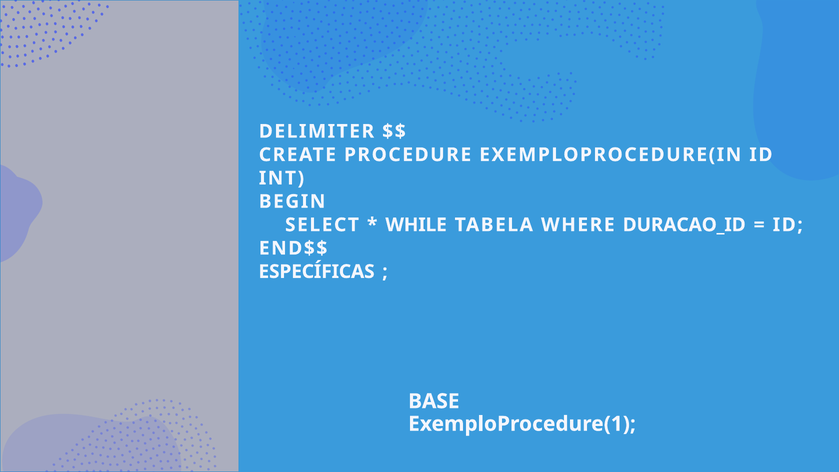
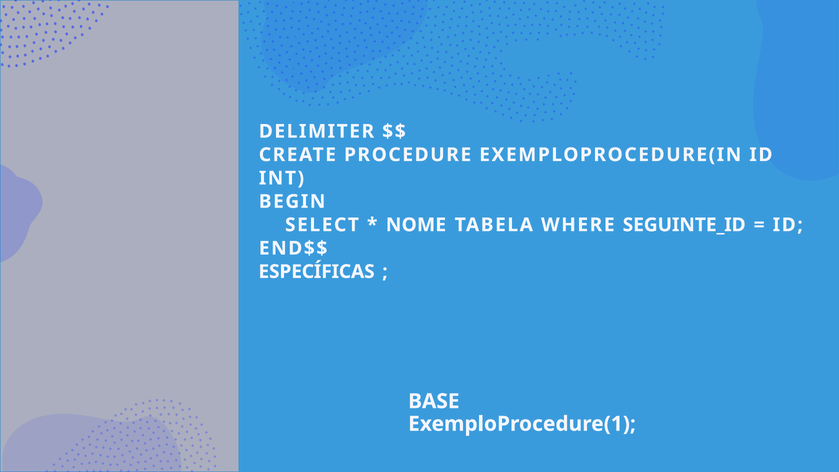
WHILE: WHILE -> NOME
DURACAO_ID: DURACAO_ID -> SEGUINTE_ID
